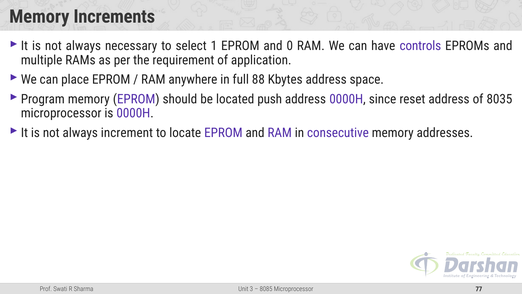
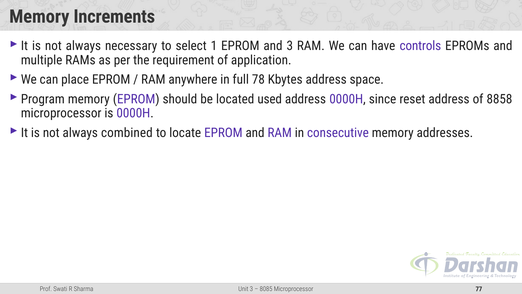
and 0: 0 -> 3
88: 88 -> 78
push: push -> used
8035: 8035 -> 8858
increment: increment -> combined
